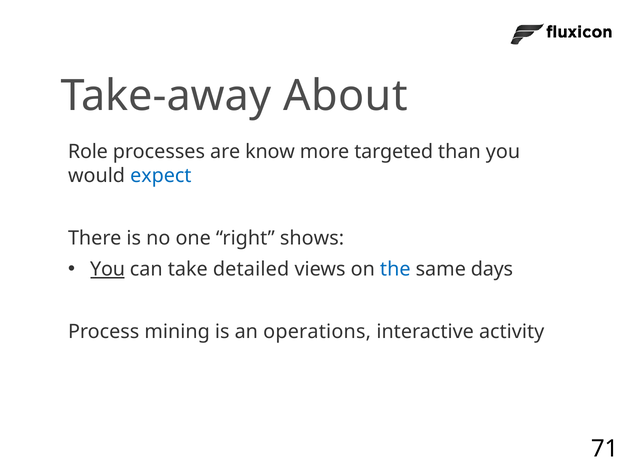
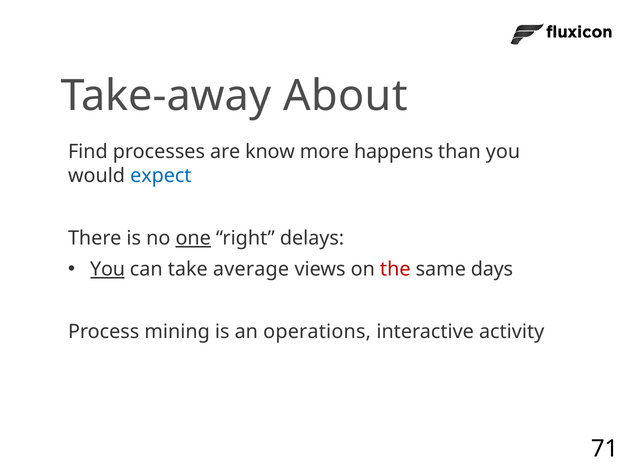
Role: Role -> Find
targeted: targeted -> happens
one underline: none -> present
shows: shows -> delays
detailed: detailed -> average
the colour: blue -> red
